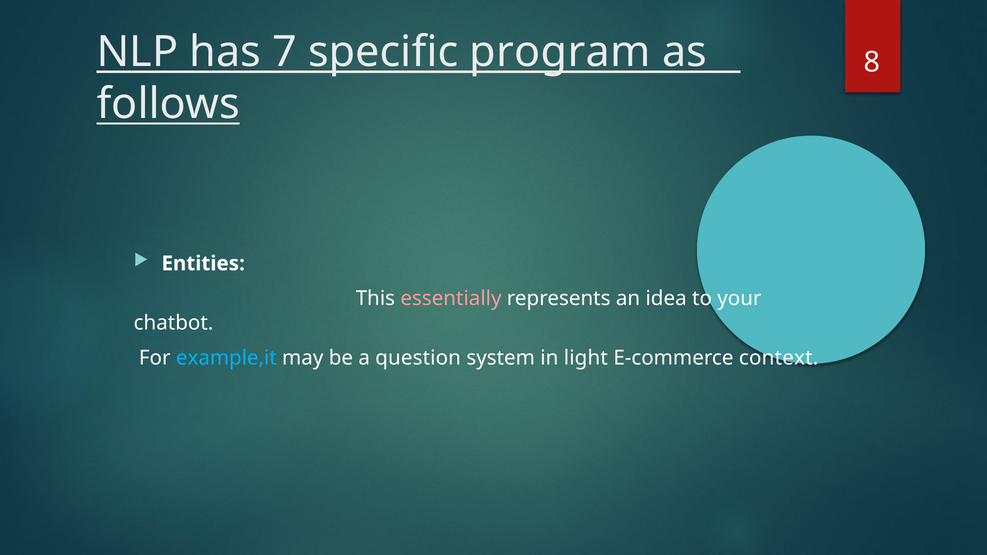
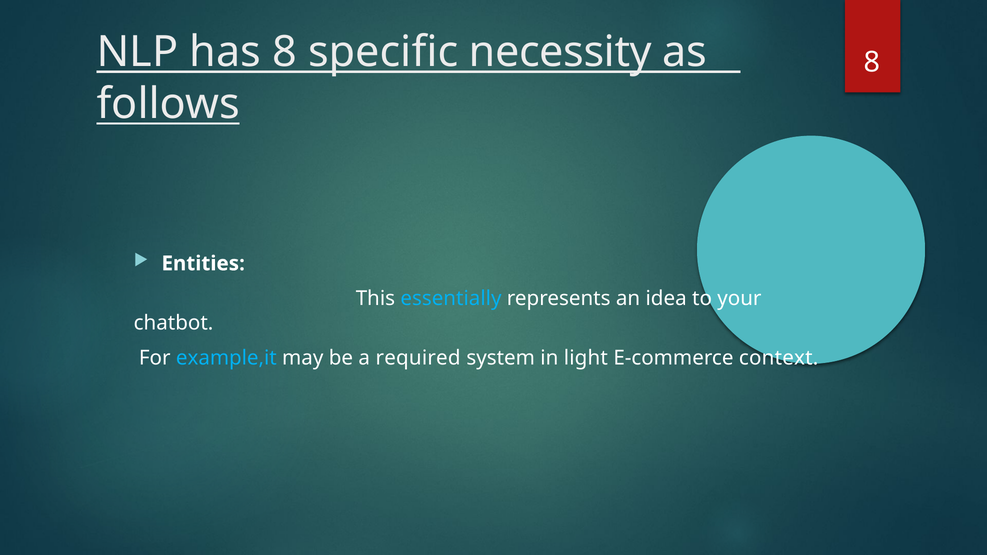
has 7: 7 -> 8
program: program -> necessity
essentially colour: pink -> light blue
question: question -> required
